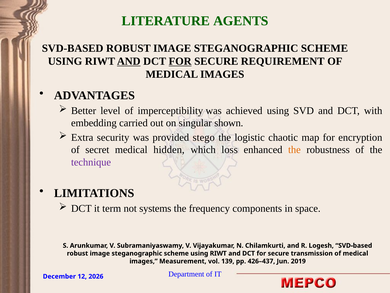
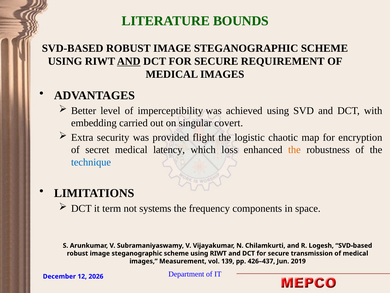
AGENTS: AGENTS -> BOUNDS
FOR at (180, 61) underline: present -> none
shown: shown -> covert
stego: stego -> flight
hidden: hidden -> latency
technique colour: purple -> blue
